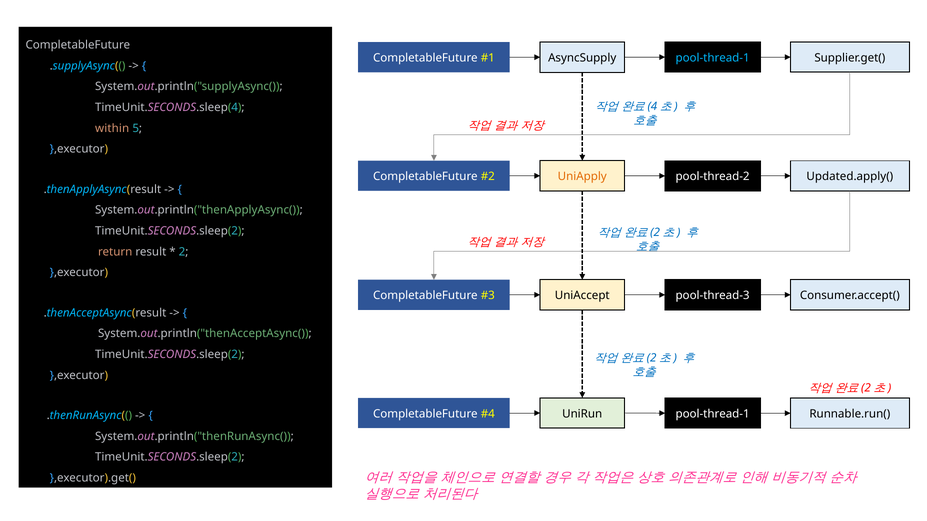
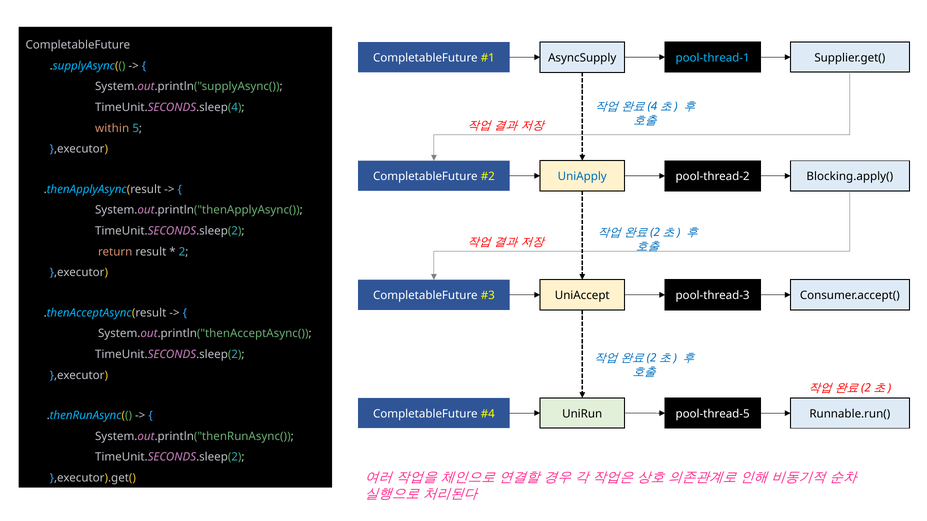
UniApply colour: orange -> blue
Updated.apply(: Updated.apply( -> Blocking.apply(
pool-thread-1 at (713, 414): pool-thread-1 -> pool-thread-5
